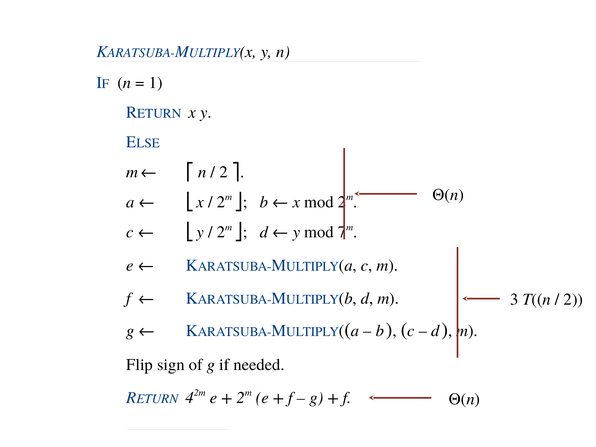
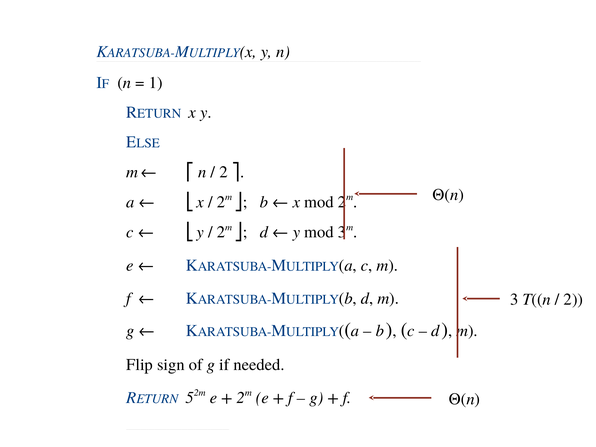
mod 7: 7 -> 3
4: 4 -> 5
